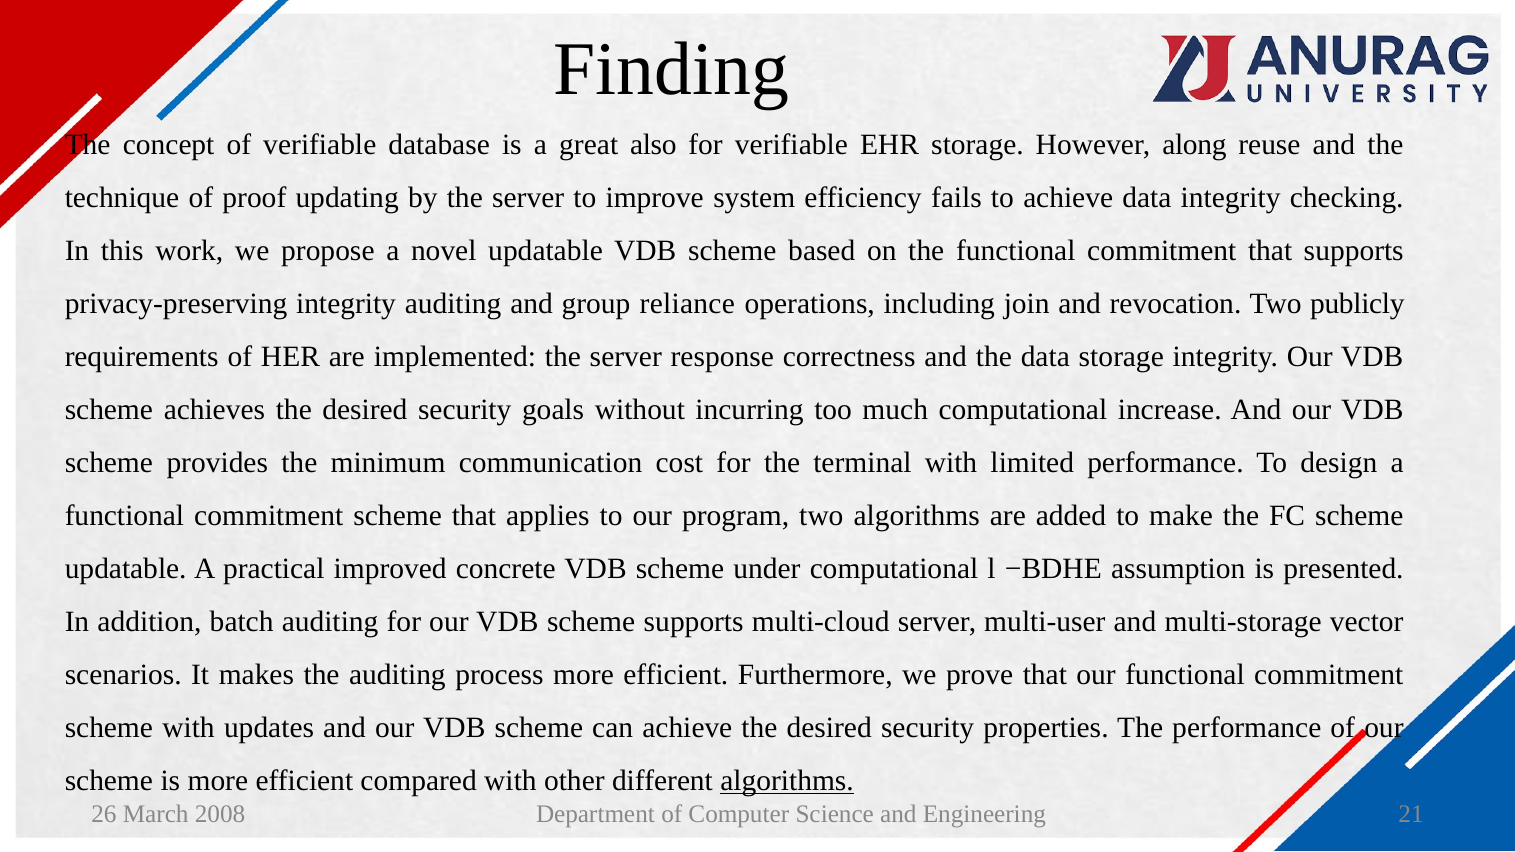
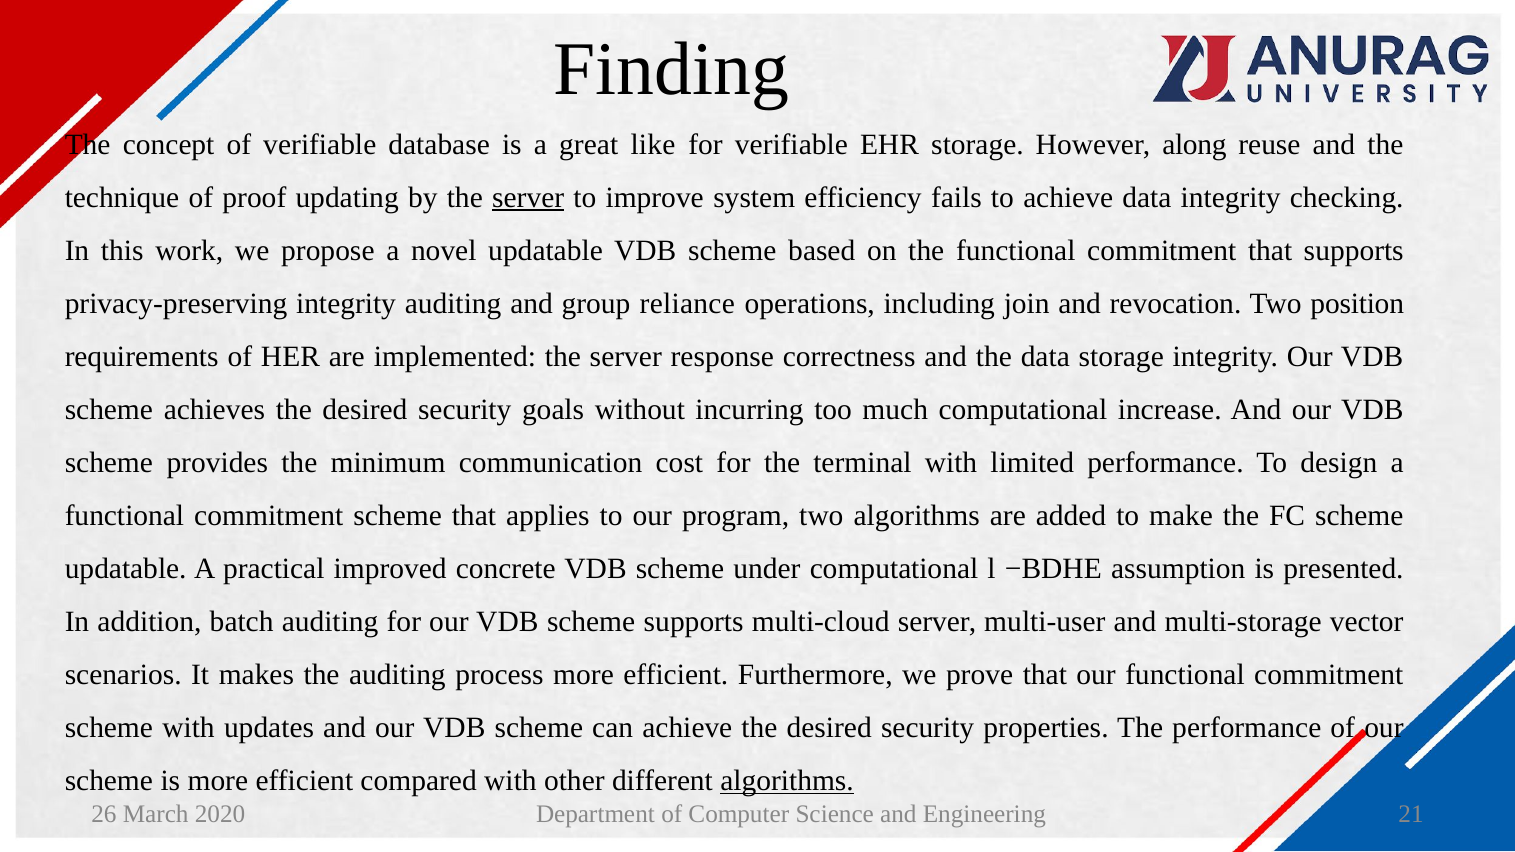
also: also -> like
server at (528, 198) underline: none -> present
publicly: publicly -> position
2008: 2008 -> 2020
